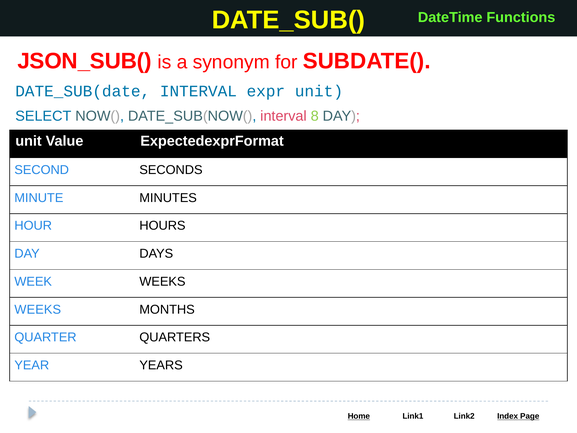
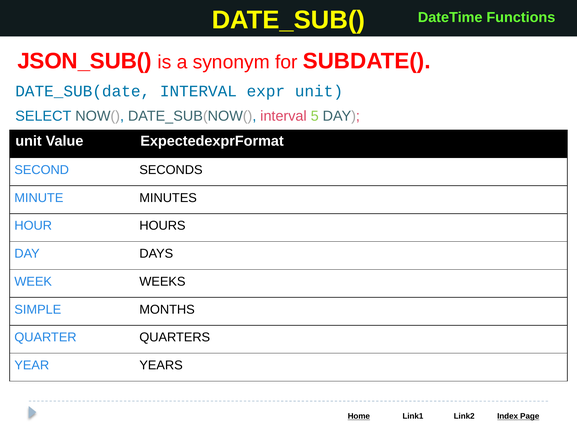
8: 8 -> 5
WEEKS at (38, 309): WEEKS -> SIMPLE
